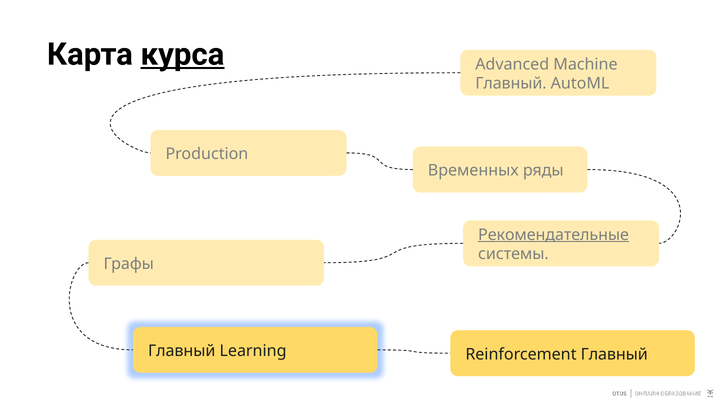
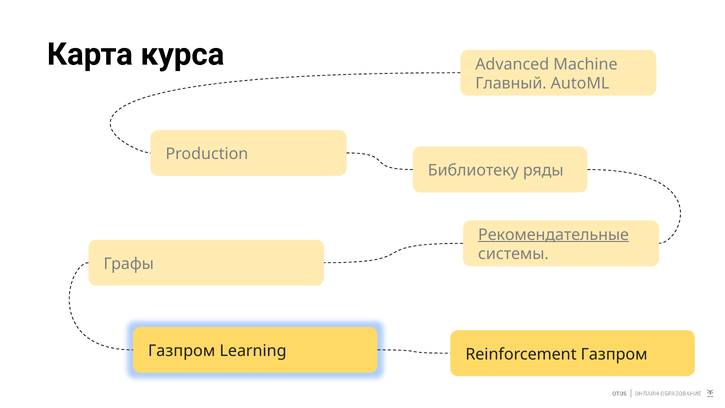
курса underline: present -> none
Временных: Временных -> Библиотеку
Главный at (182, 351): Главный -> Газпром
Reinforcement Главный: Главный -> Газпром
